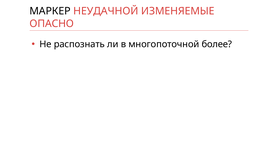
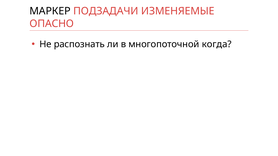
НЕУДАЧНОЙ: НЕУДАЧНОЙ -> ПОДЗАДАЧИ
более: более -> когда
